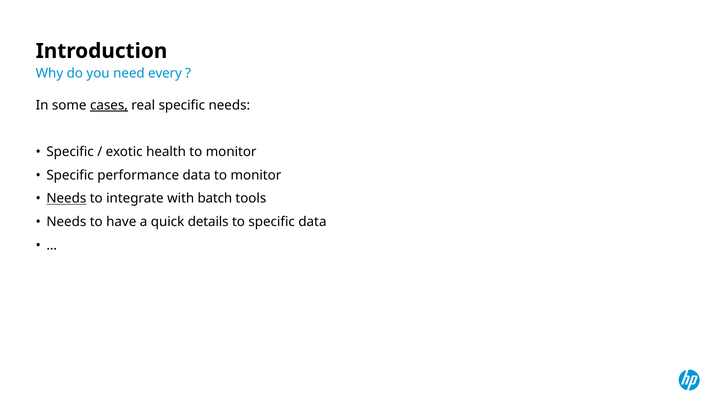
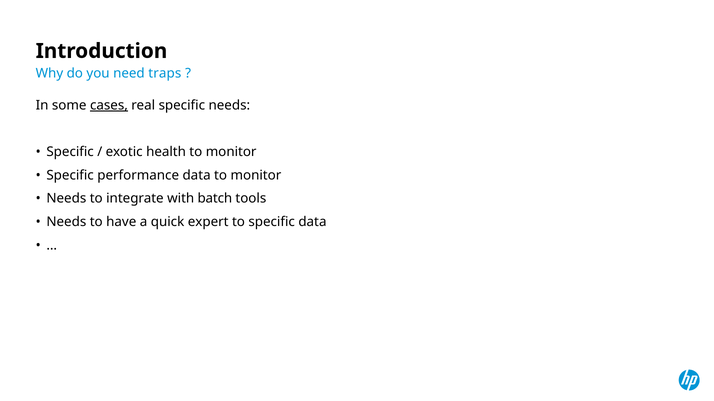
every: every -> traps
Needs at (66, 199) underline: present -> none
details: details -> expert
